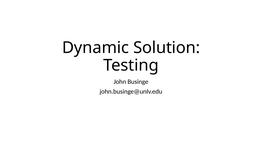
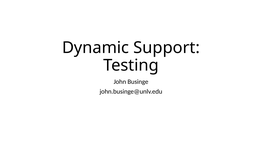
Solution: Solution -> Support
